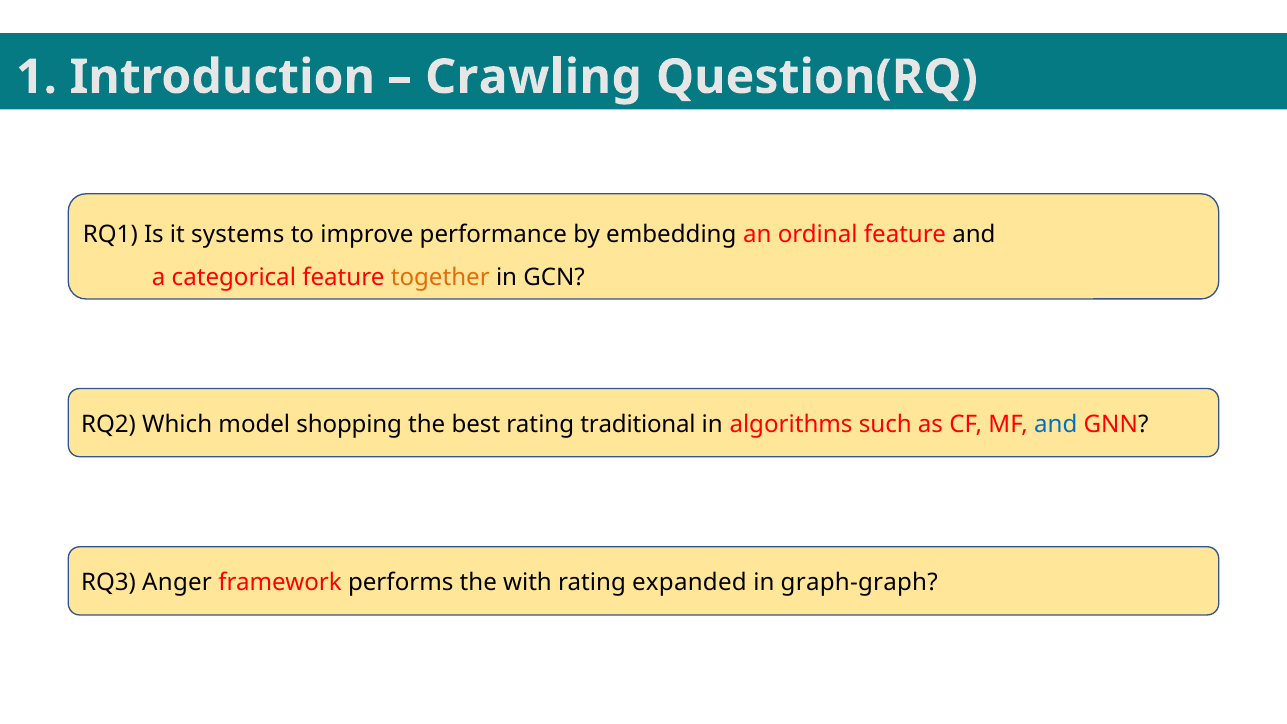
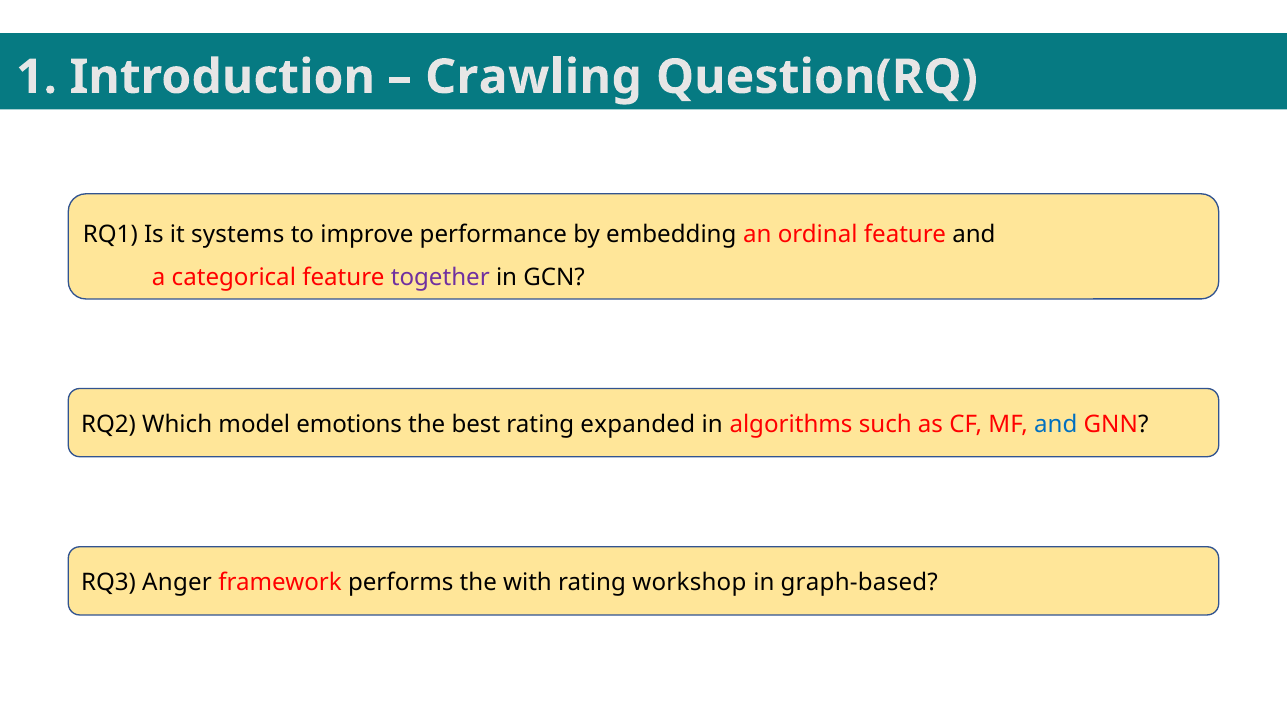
together colour: orange -> purple
shopping: shopping -> emotions
traditional: traditional -> expanded
expanded: expanded -> workshop
graph-graph: graph-graph -> graph-based
